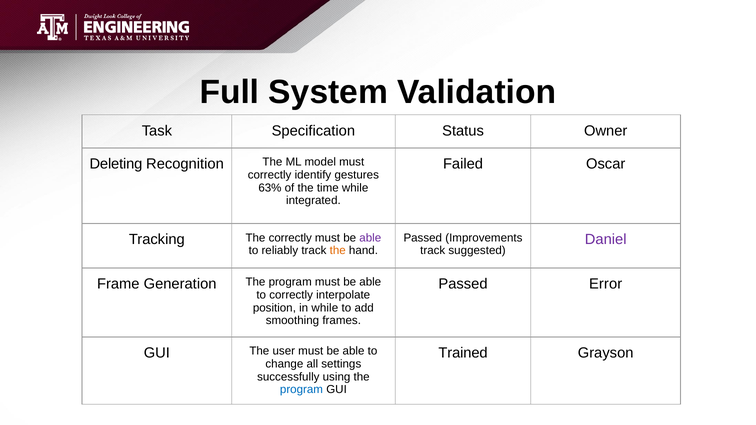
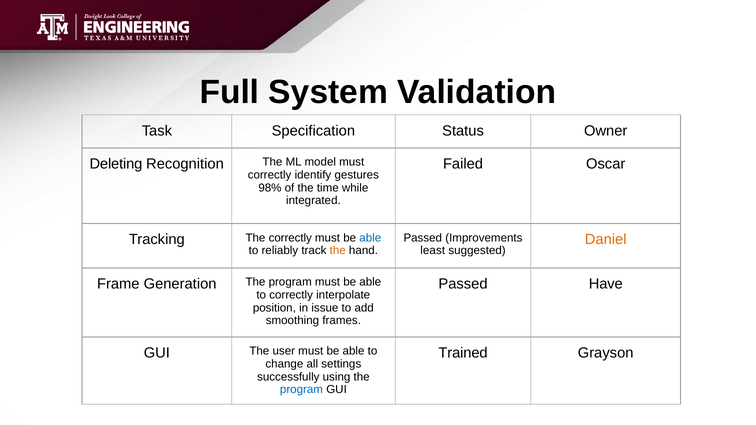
63%: 63% -> 98%
able at (370, 238) colour: purple -> blue
Daniel colour: purple -> orange
track at (433, 251): track -> least
Error: Error -> Have
in while: while -> issue
